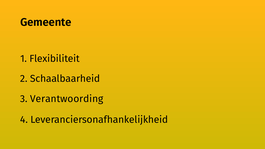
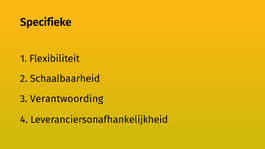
Gemeente: Gemeente -> Specifieke
